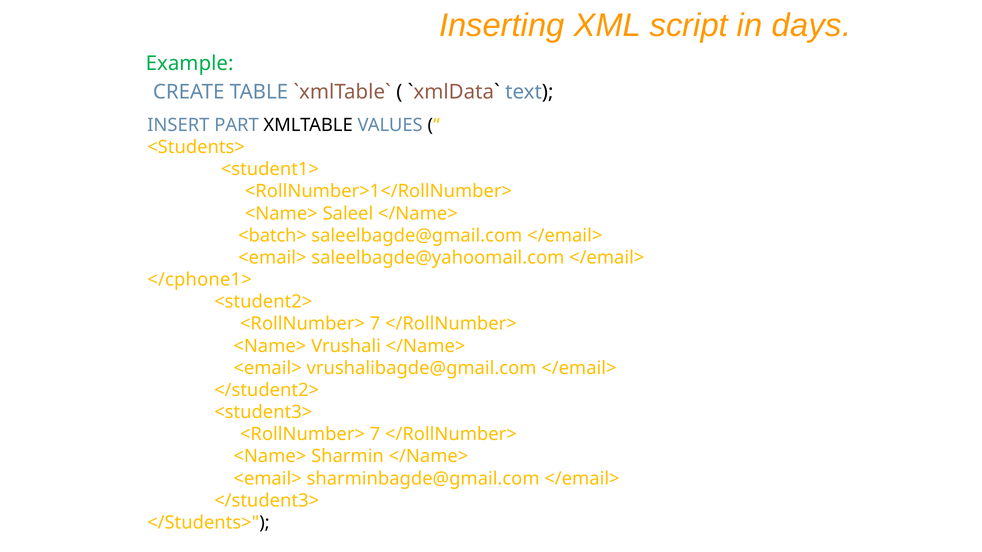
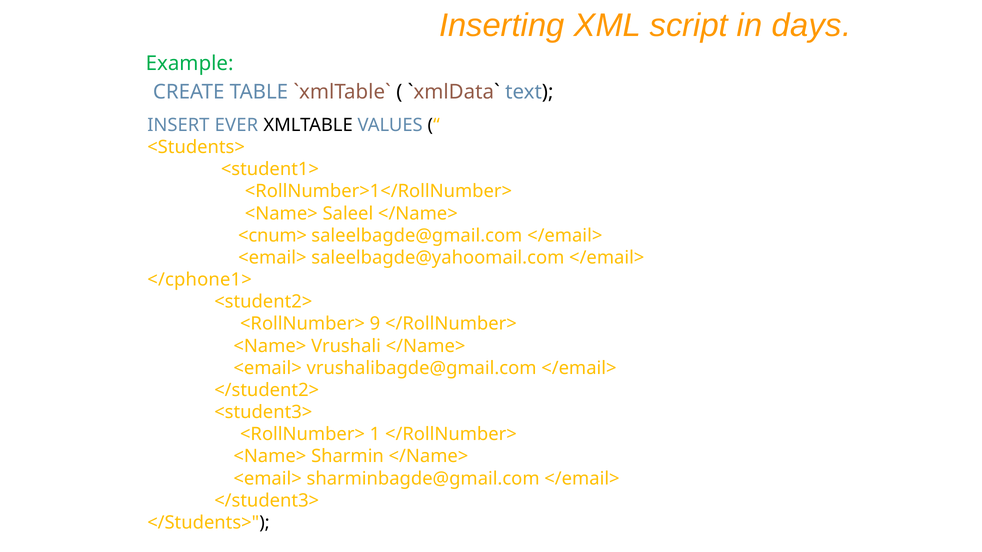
PART: PART -> EVER
<batch>: <batch> -> <cnum>
7 at (375, 324): 7 -> 9
7 at (375, 435): 7 -> 1
